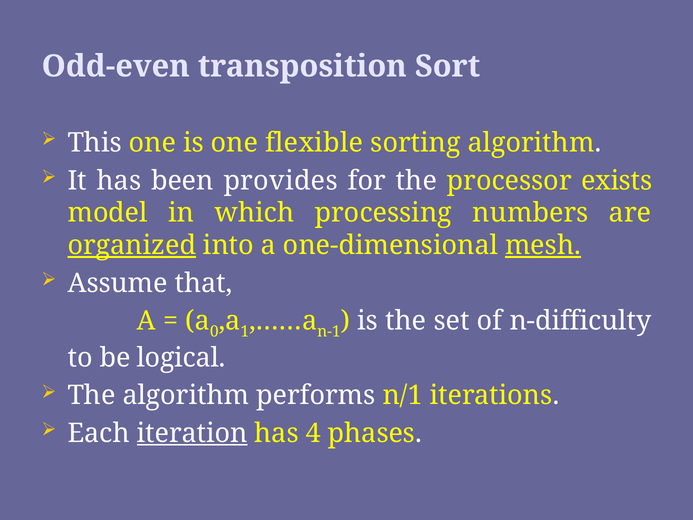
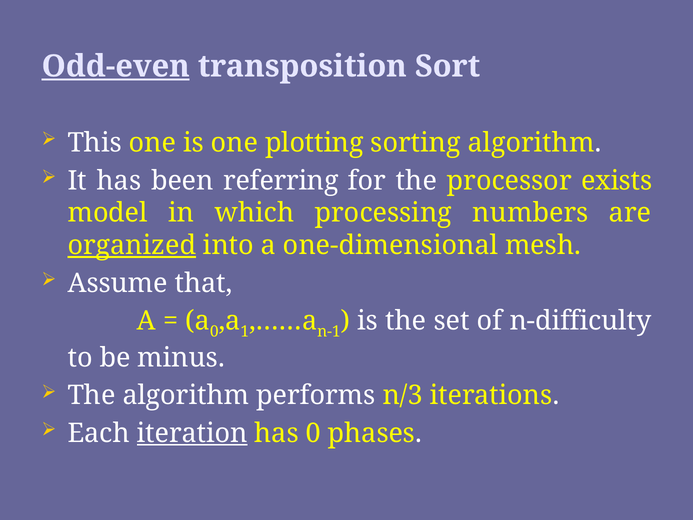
Odd-even underline: none -> present
flexible: flexible -> plotting
provides: provides -> referring
mesh underline: present -> none
logical: logical -> minus
n/1: n/1 -> n/3
has 4: 4 -> 0
